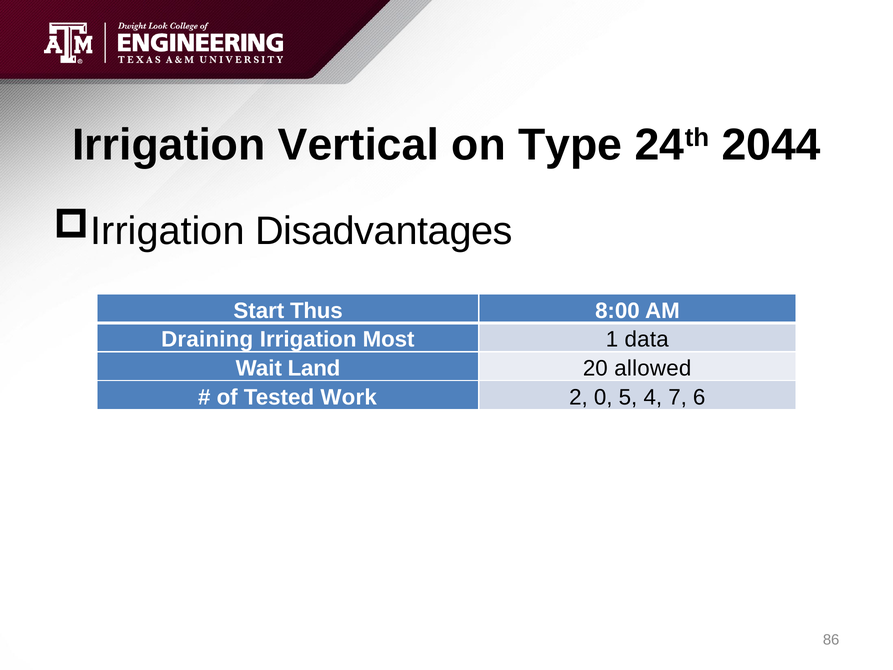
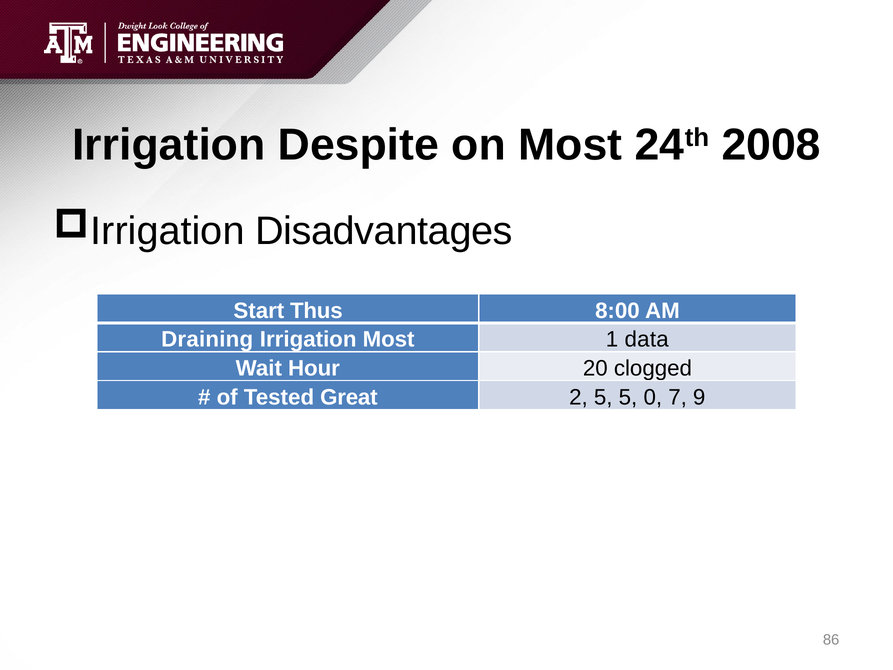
Vertical: Vertical -> Despite
on Type: Type -> Most
2044: 2044 -> 2008
Land: Land -> Hour
allowed: allowed -> clogged
Work: Work -> Great
2 0: 0 -> 5
4: 4 -> 0
6: 6 -> 9
